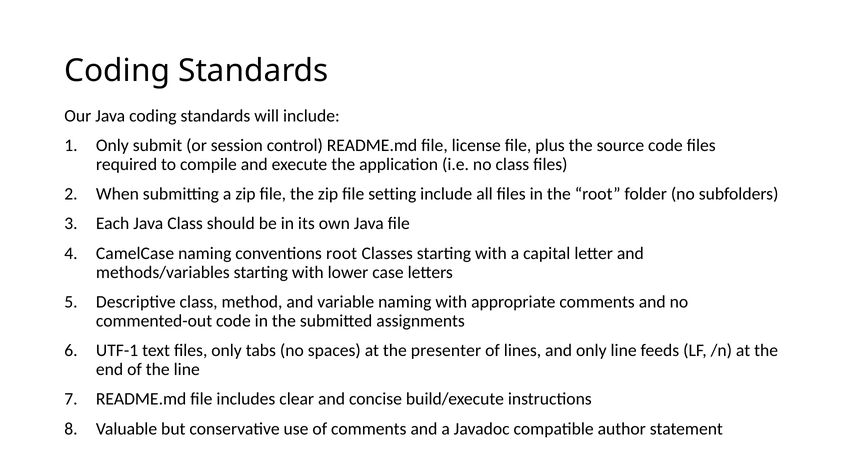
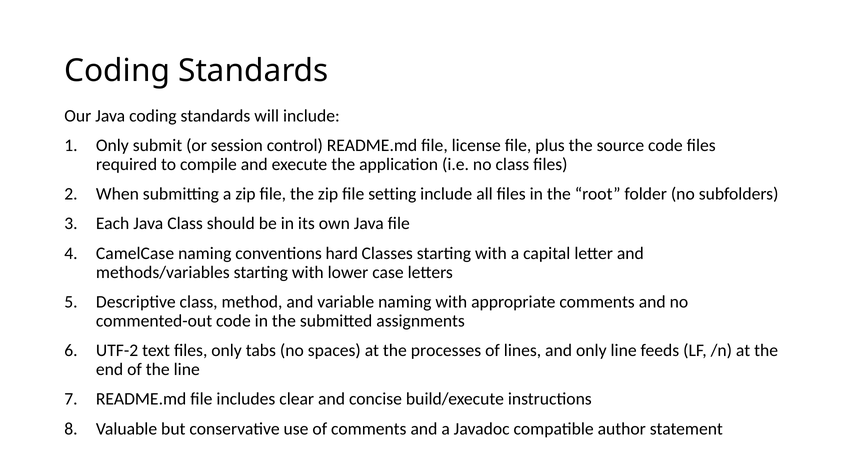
conventions root: root -> hard
UTF-1: UTF-1 -> UTF-2
presenter: presenter -> processes
